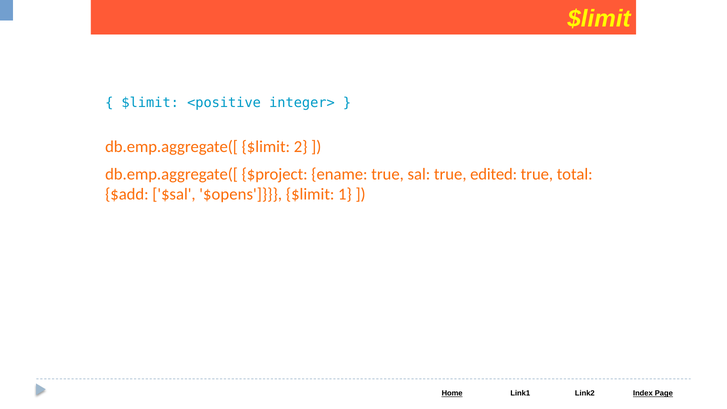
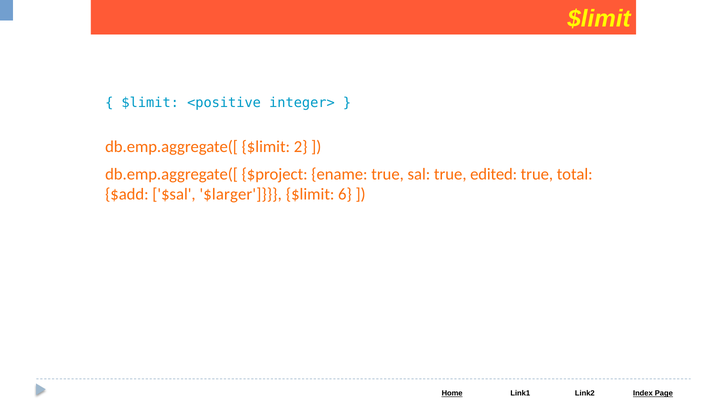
$opens: $opens -> $larger
1: 1 -> 6
